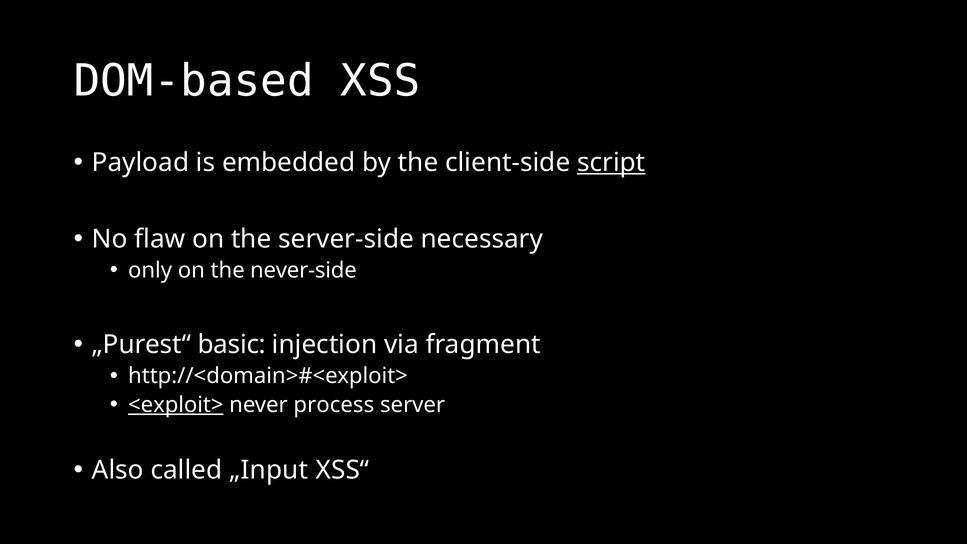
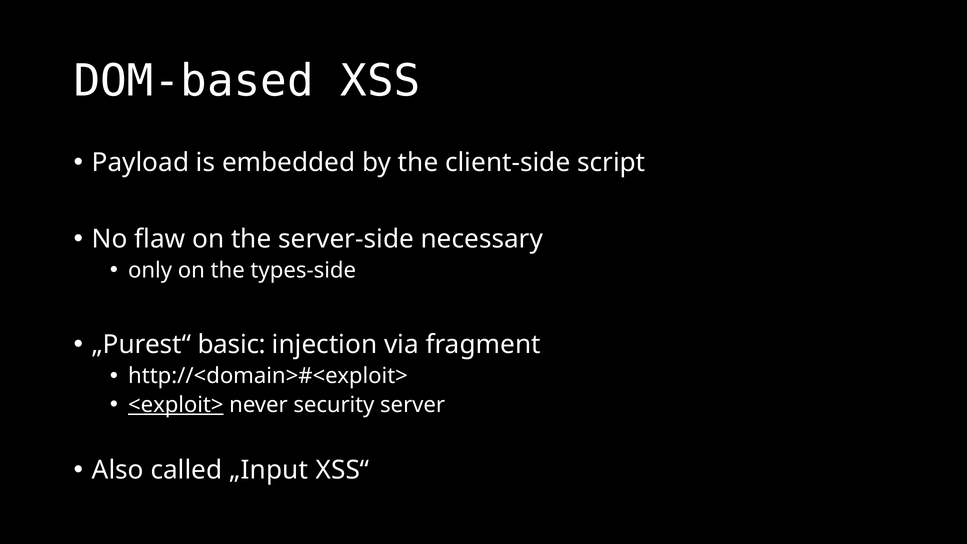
script underline: present -> none
never-side: never-side -> types-side
process: process -> security
